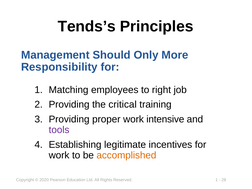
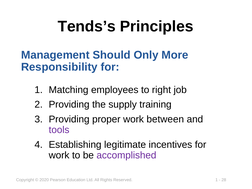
critical: critical -> supply
intensive: intensive -> between
accomplished colour: orange -> purple
